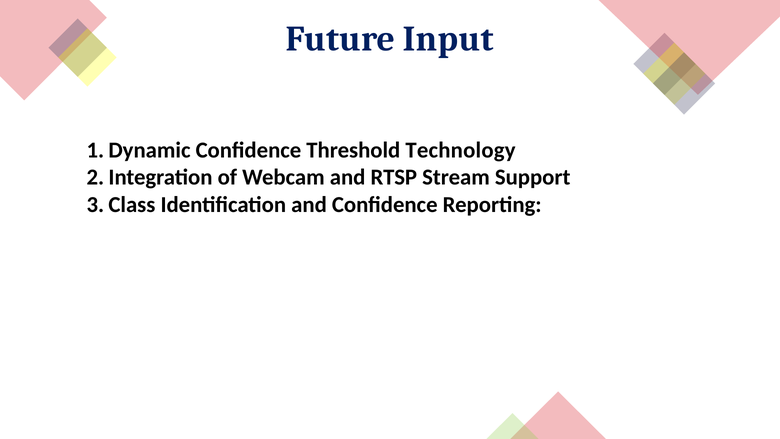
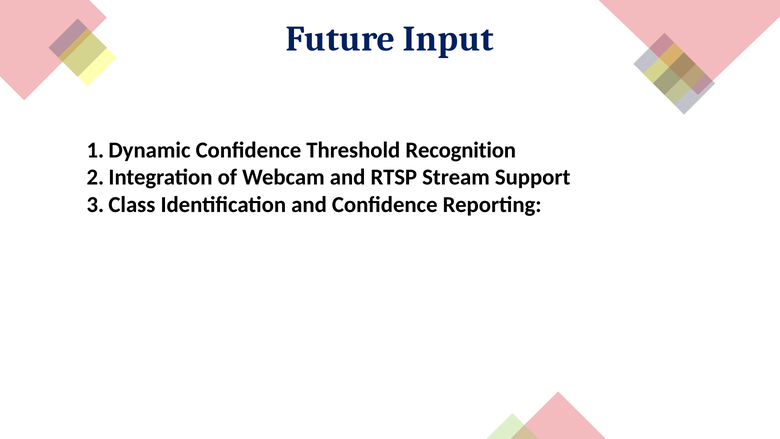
Technology: Technology -> Recognition
